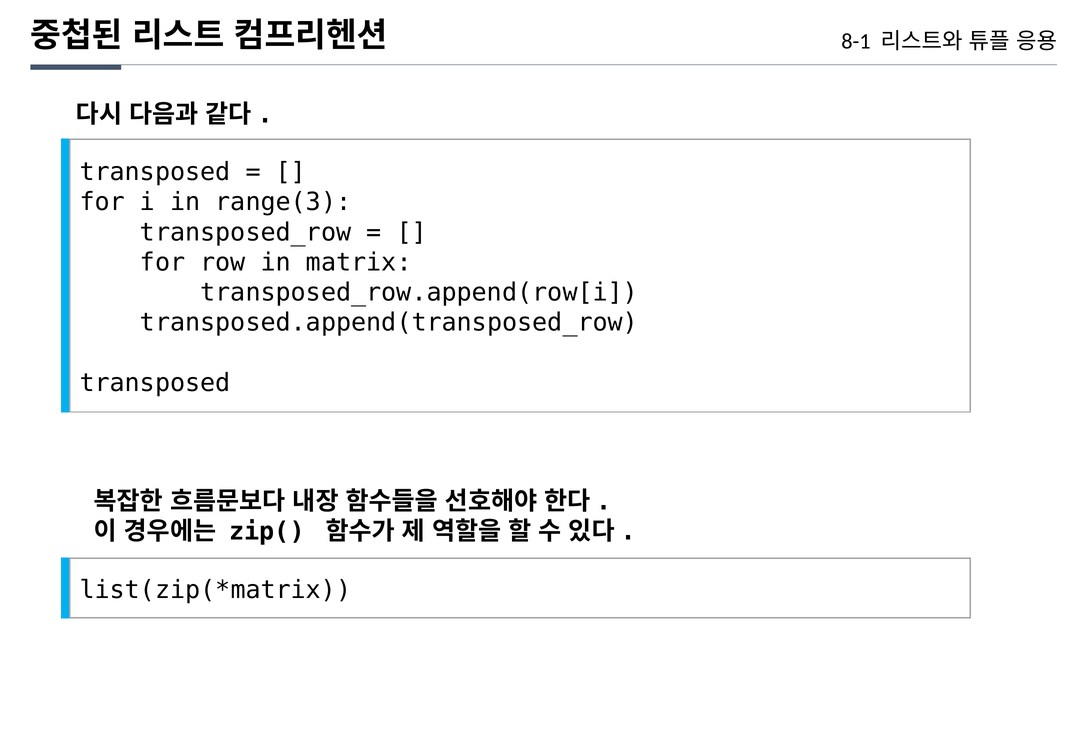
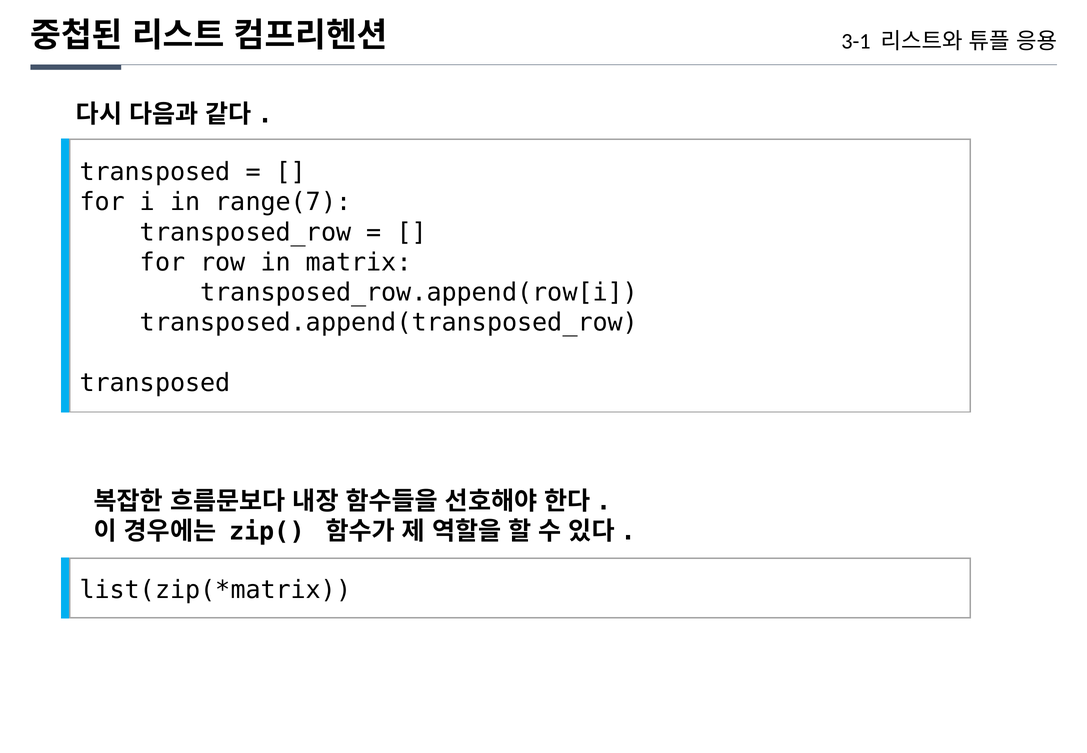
8-1: 8-1 -> 3-1
range(3: range(3 -> range(7
